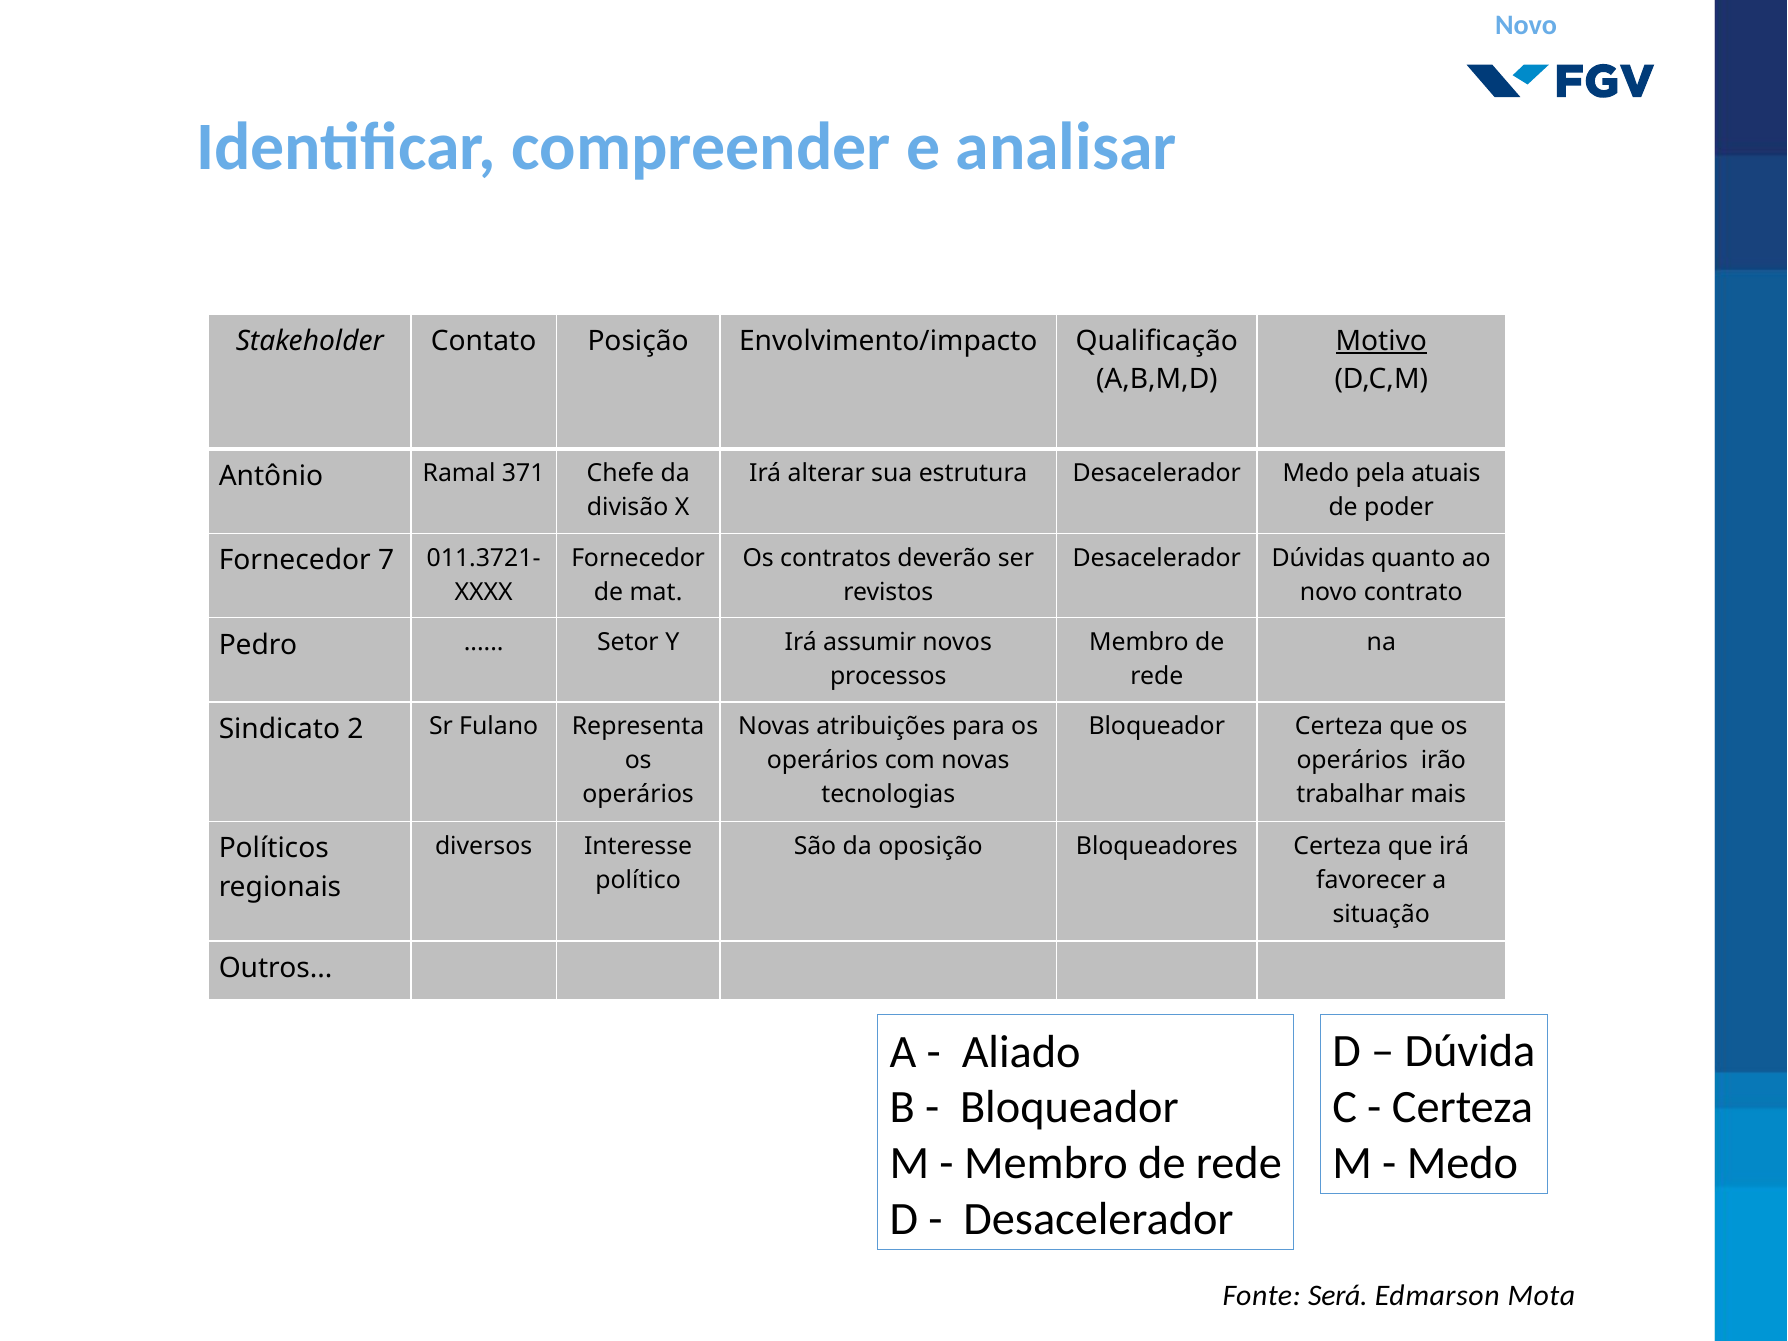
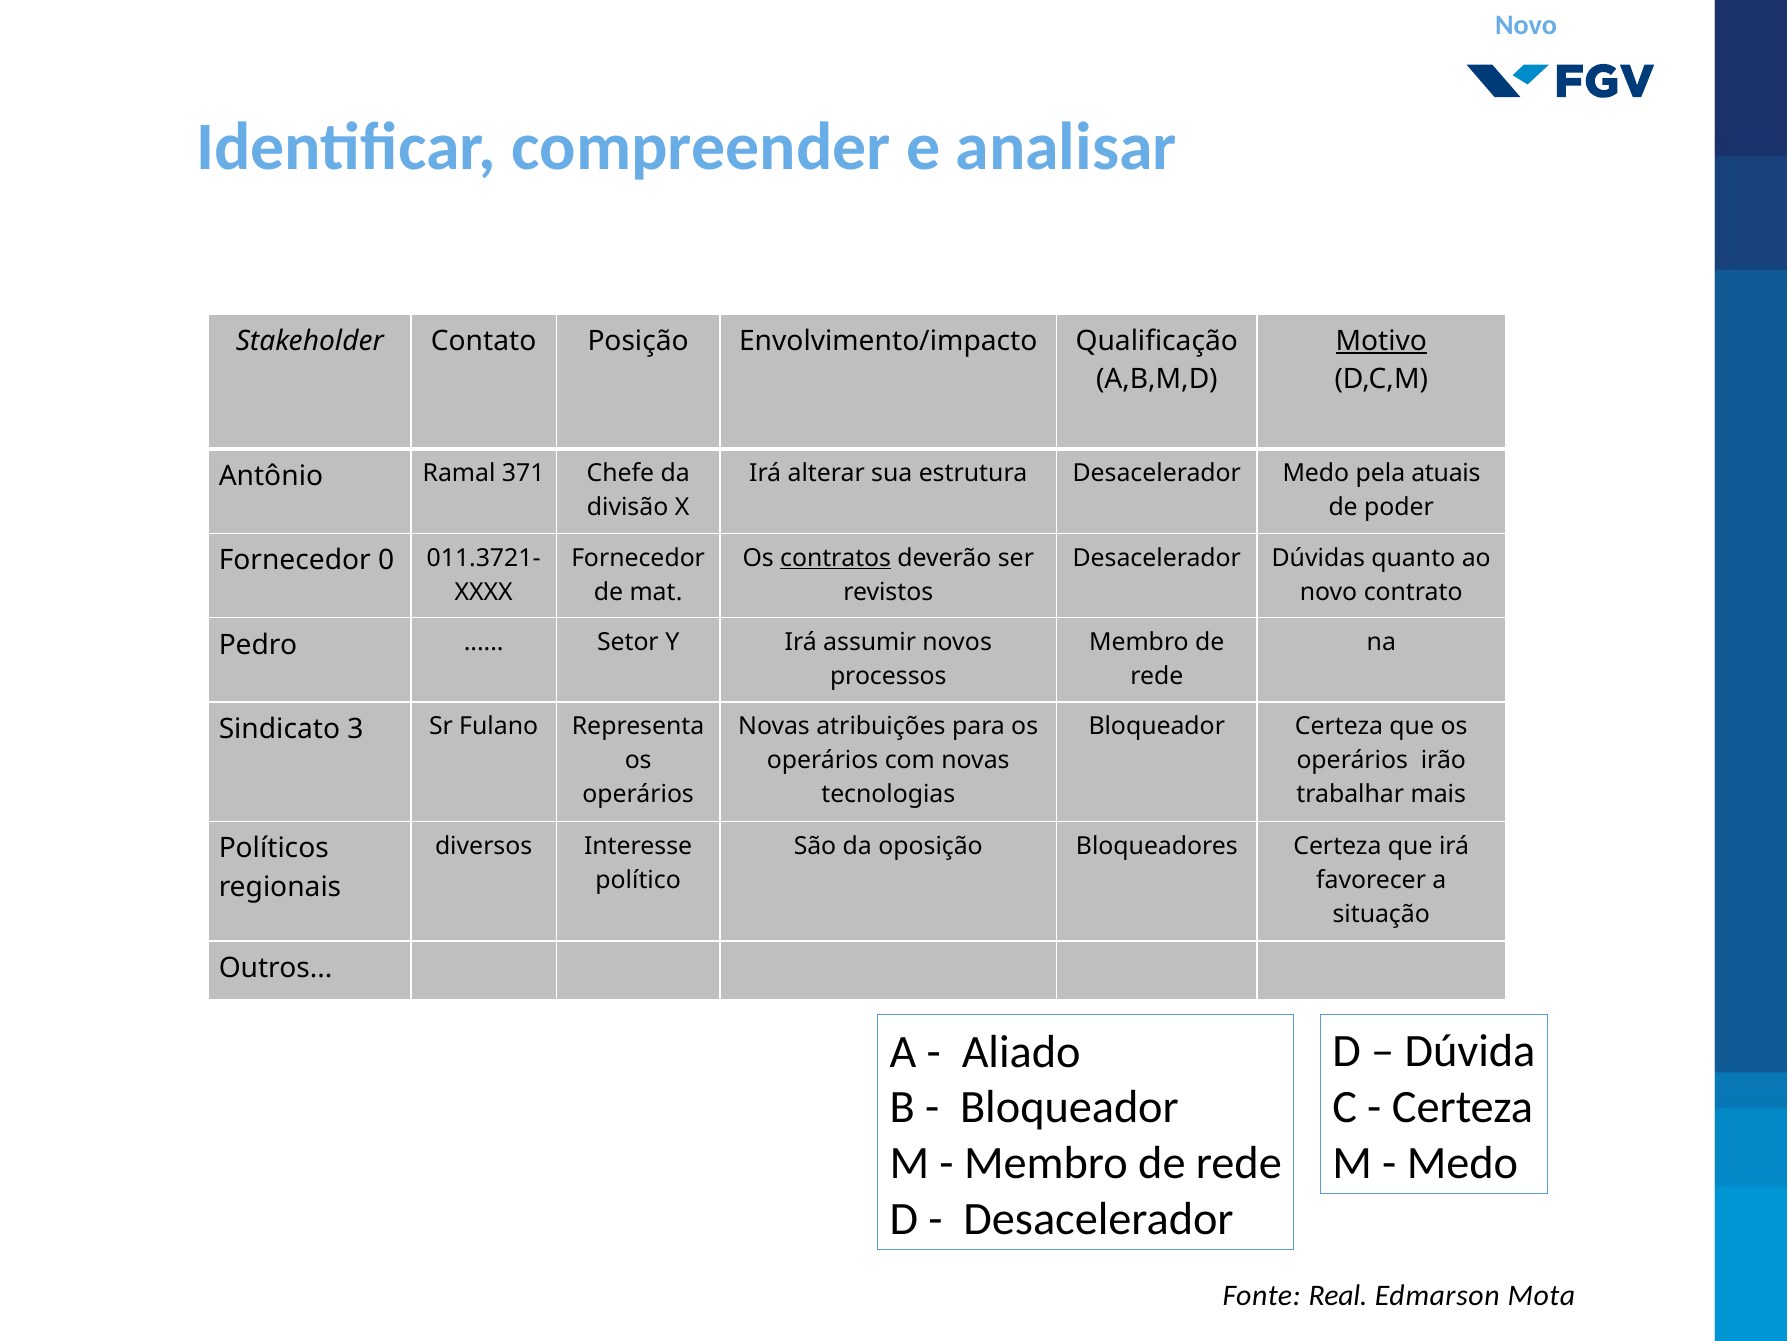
contratos underline: none -> present
7: 7 -> 0
2: 2 -> 3
Será: Será -> Real
